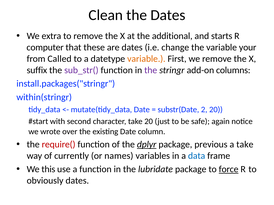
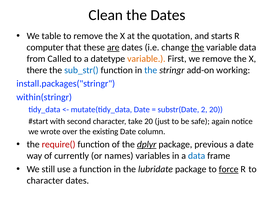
extra: extra -> table
additional: additional -> quotation
are underline: none -> present
the at (198, 47) underline: none -> present
variable your: your -> data
suffix: suffix -> there
sub_str( colour: purple -> blue
the at (151, 70) colour: purple -> blue
columns: columns -> working
a take: take -> date
this: this -> still
obviously at (45, 181): obviously -> character
